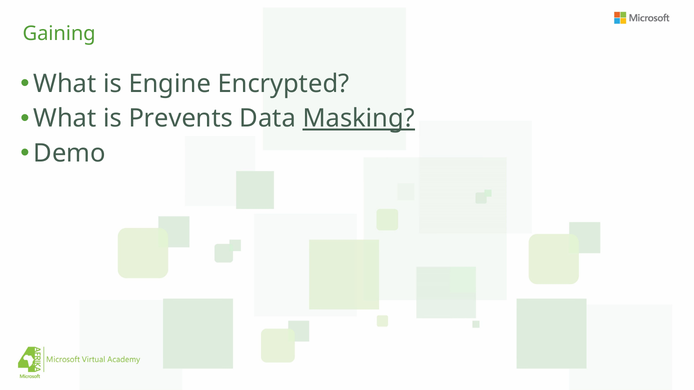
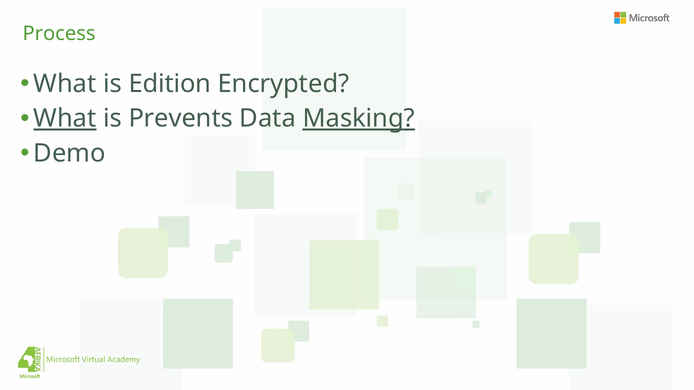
Gaining: Gaining -> Process
Engine: Engine -> Edition
What at (65, 119) underline: none -> present
